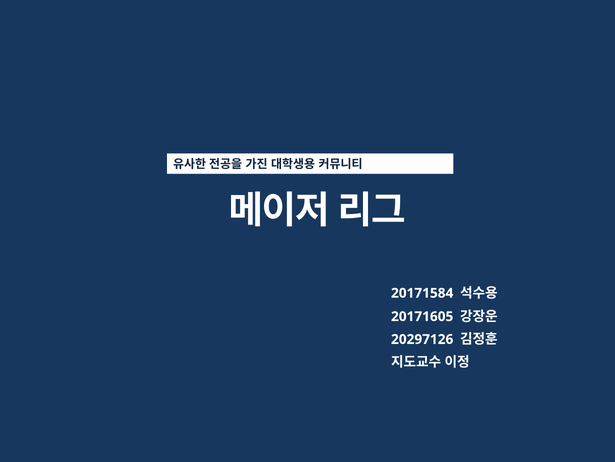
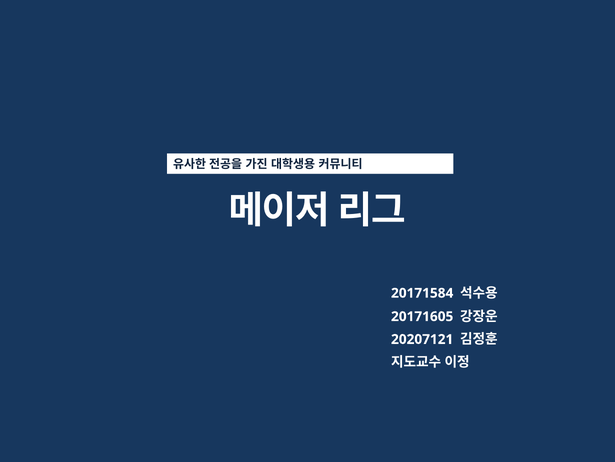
20297126: 20297126 -> 20207121
